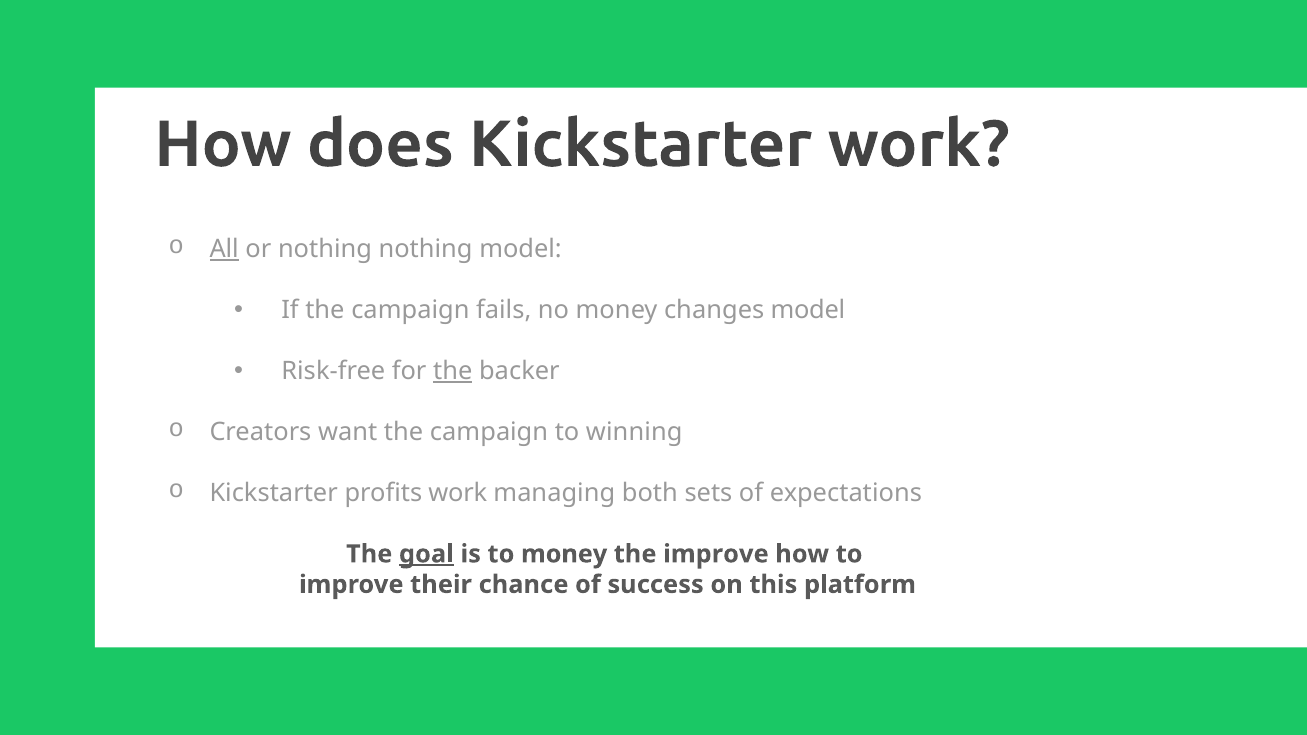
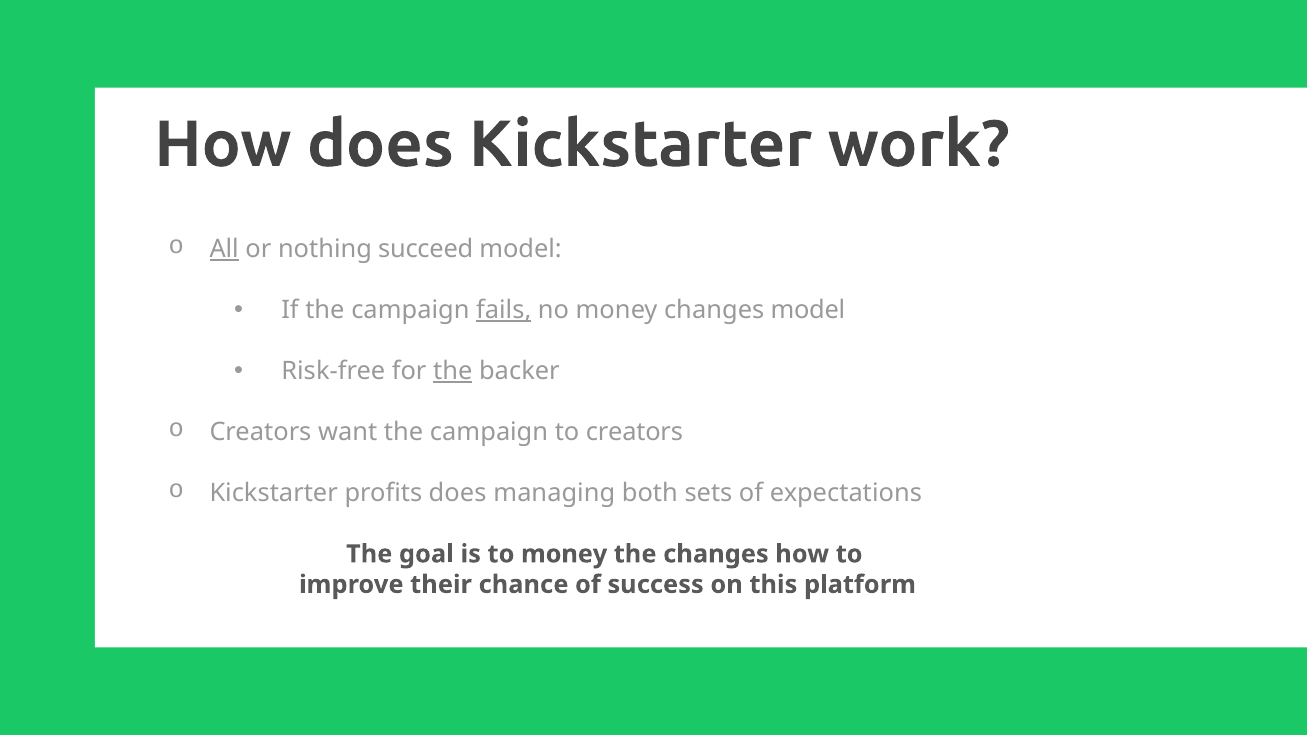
nothing nothing: nothing -> succeed
fails underline: none -> present
to winning: winning -> creators
profits work: work -> does
goal underline: present -> none
the improve: improve -> changes
